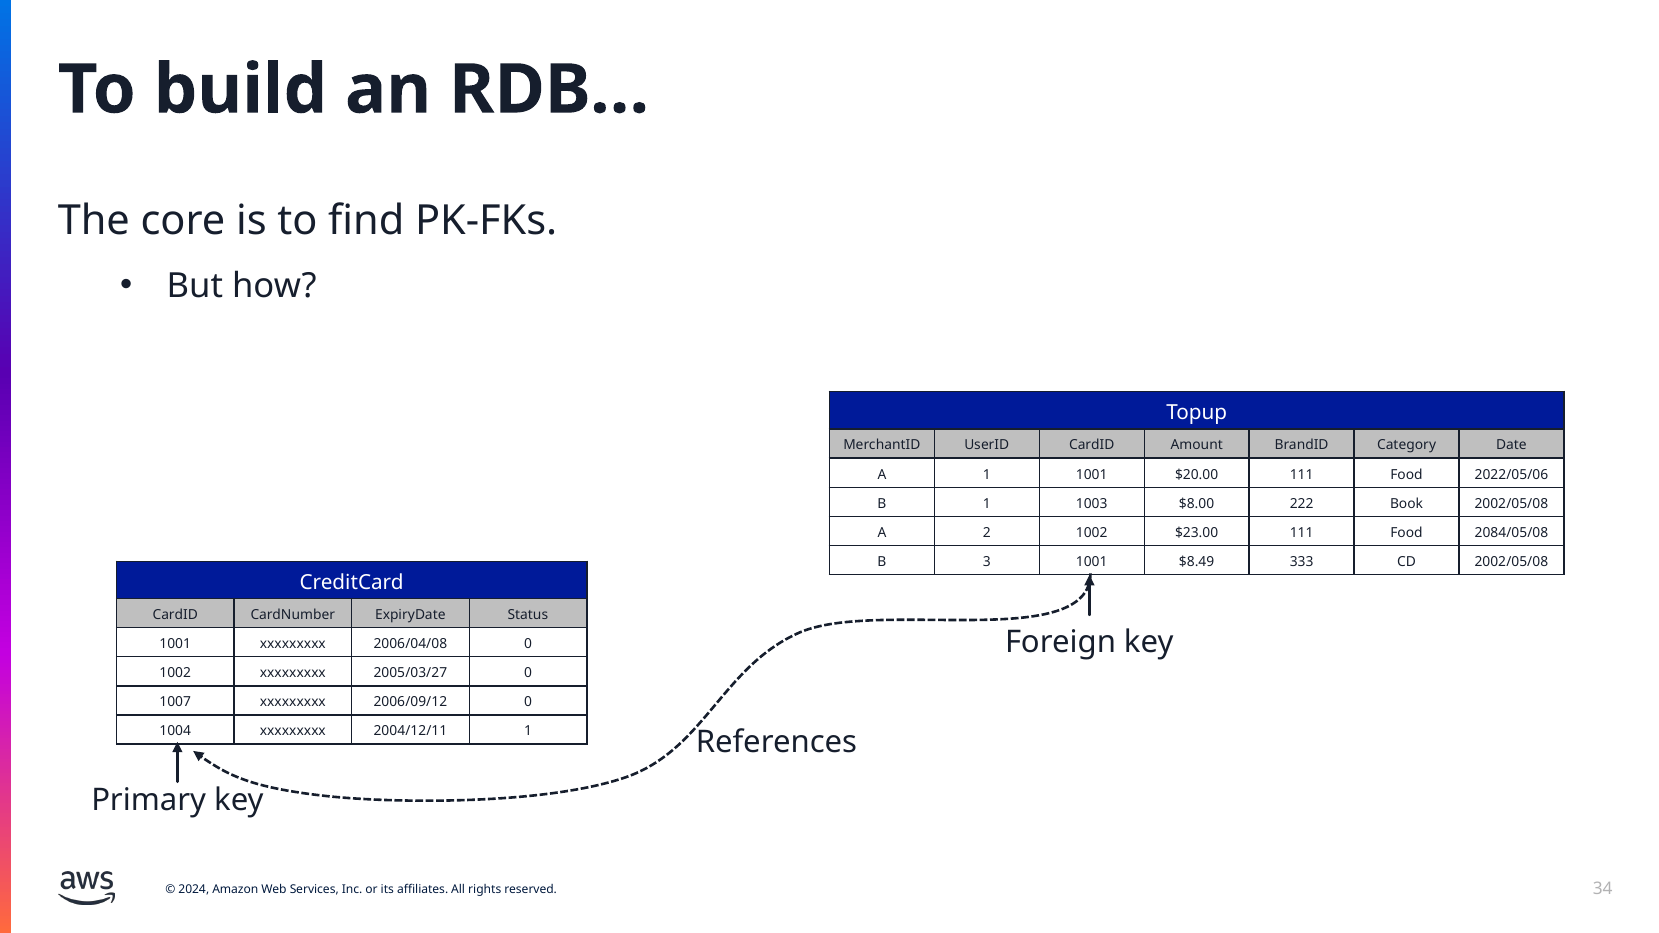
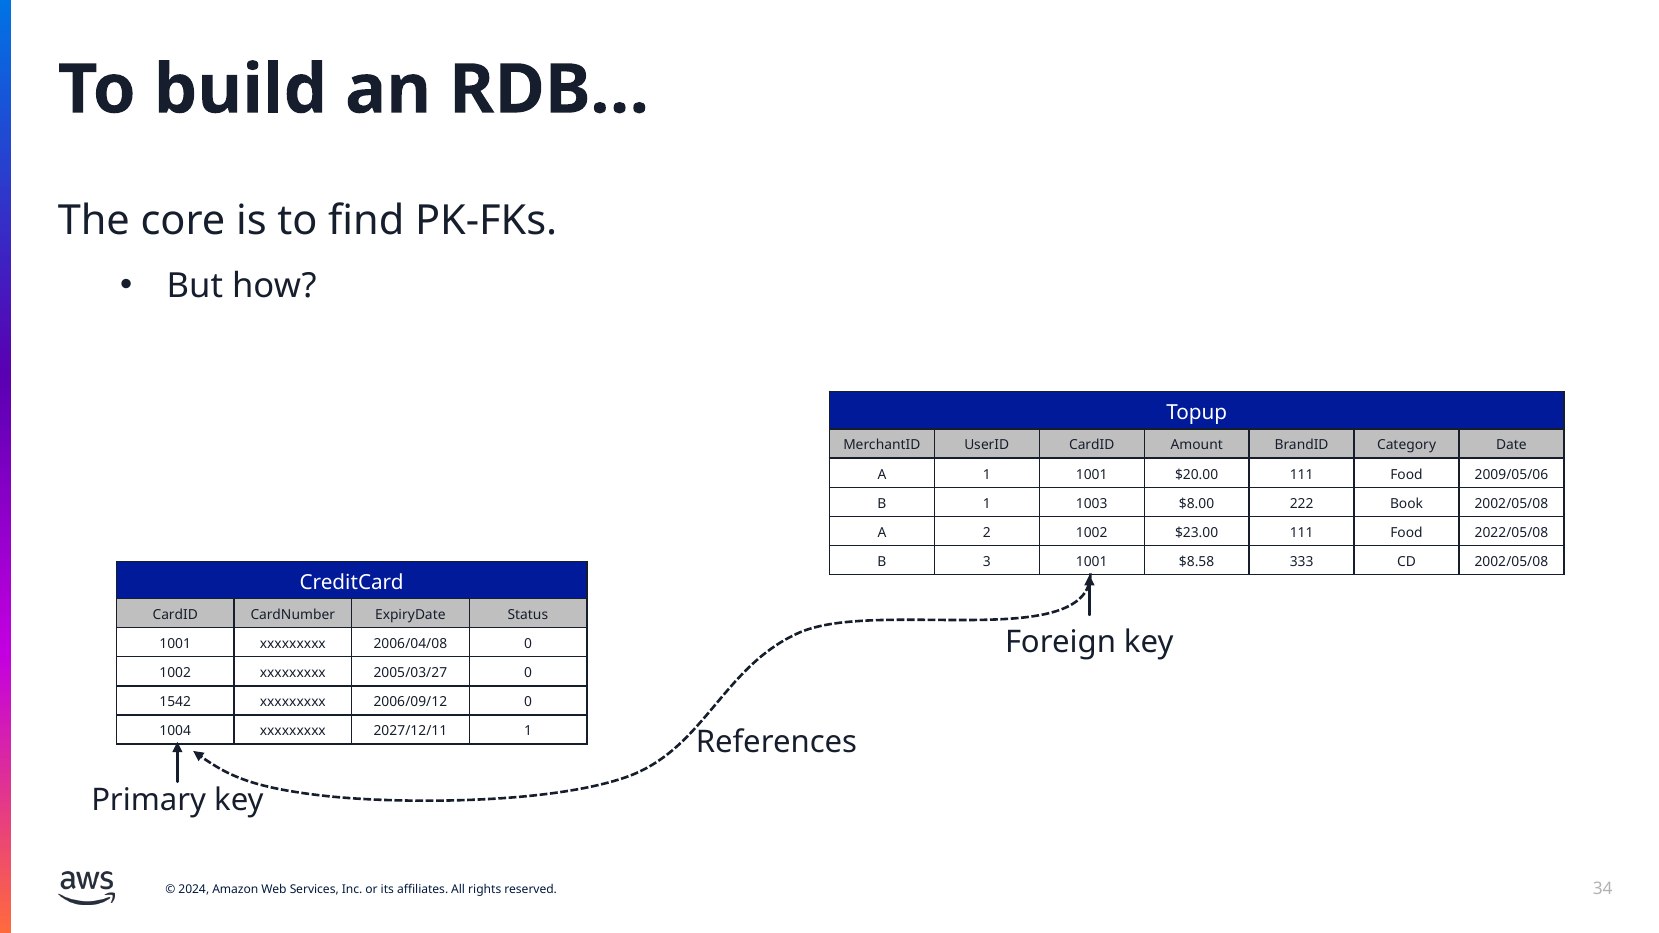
2022/05/06: 2022/05/06 -> 2009/05/06
2084/05/08: 2084/05/08 -> 2022/05/08
$8.49: $8.49 -> $8.58
1007: 1007 -> 1542
2004/12/11: 2004/12/11 -> 2027/12/11
